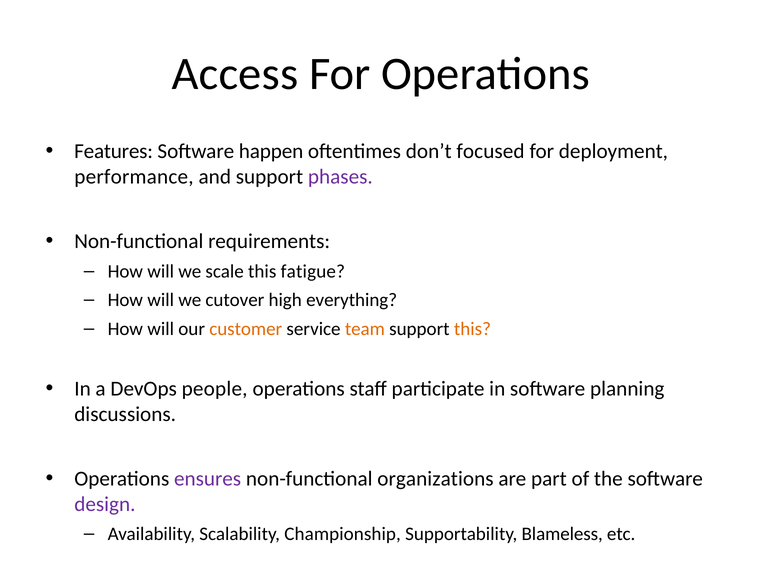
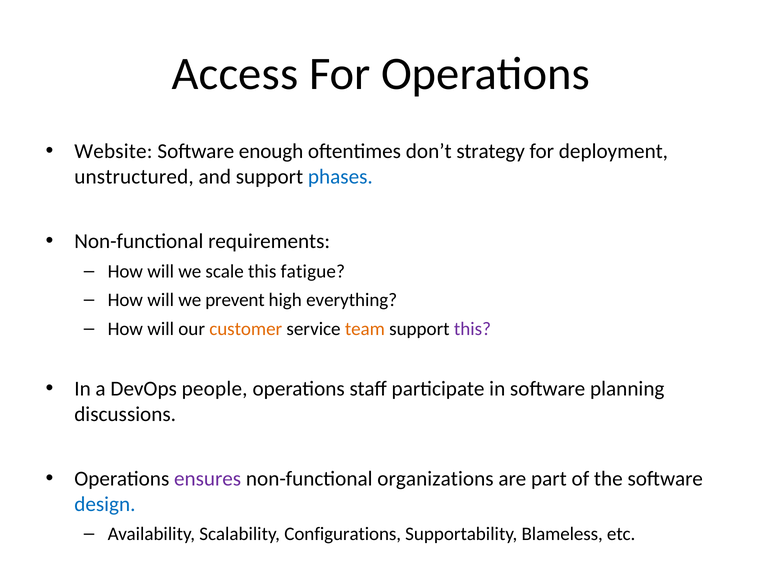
Features: Features -> Website
happen: happen -> enough
focused: focused -> strategy
performance: performance -> unstructured
phases colour: purple -> blue
cutover: cutover -> prevent
this at (472, 329) colour: orange -> purple
design colour: purple -> blue
Championship: Championship -> Configurations
